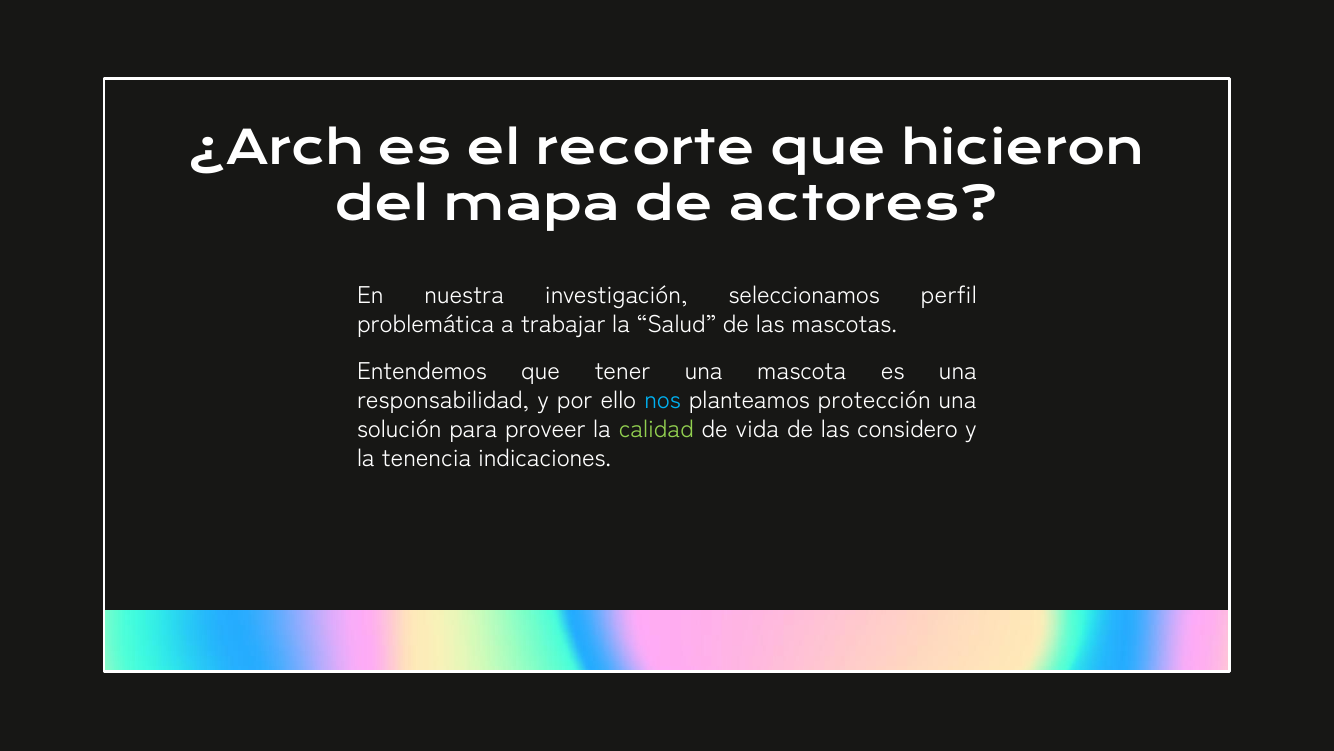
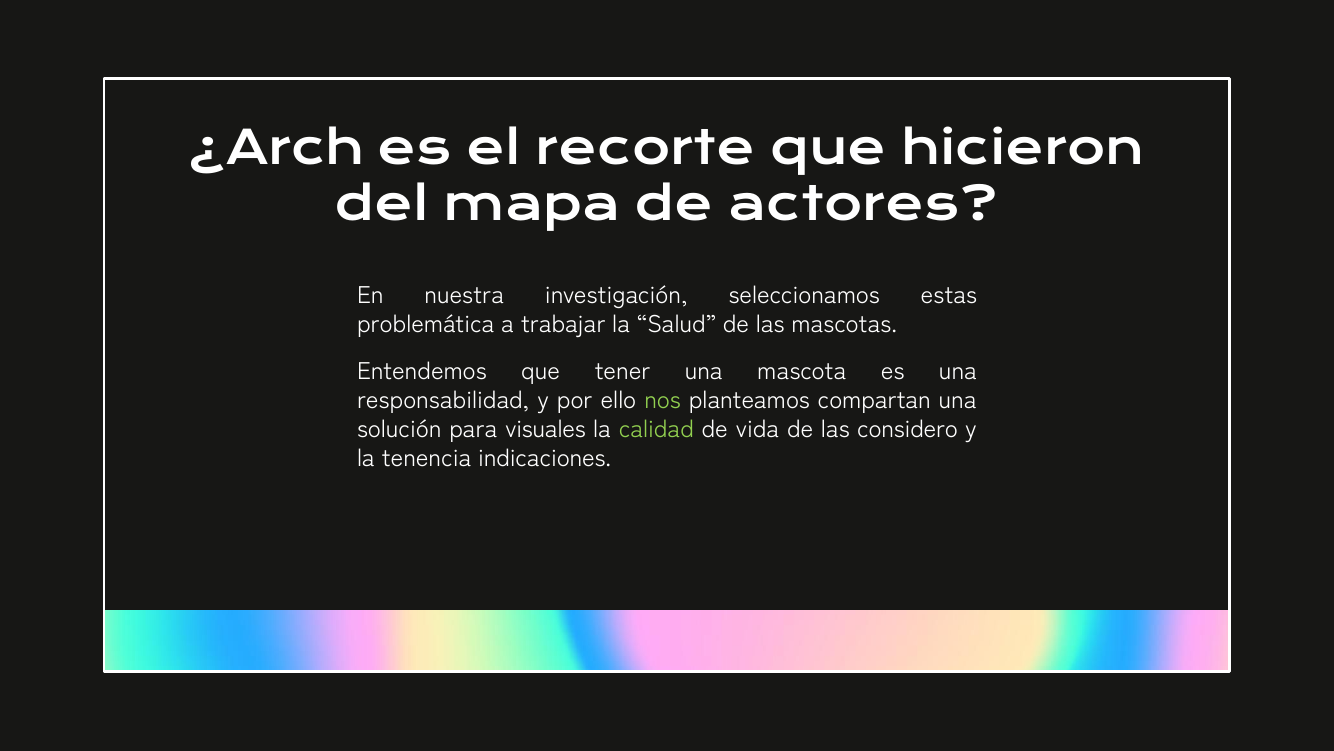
perfil: perfil -> estas
nos colour: light blue -> light green
protección: protección -> compartan
proveer: proveer -> visuales
